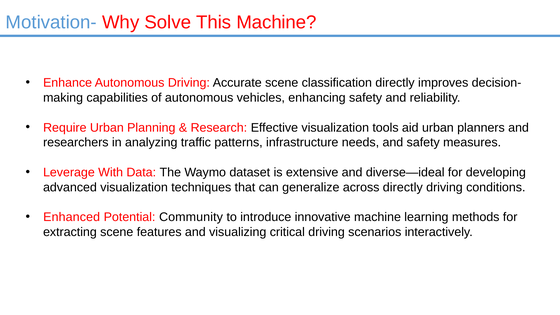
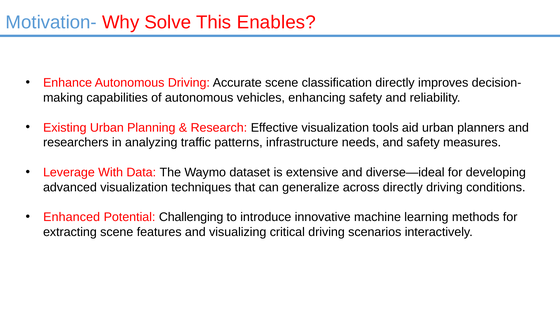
This Machine: Machine -> Enables
Require: Require -> Existing
Community: Community -> Challenging
